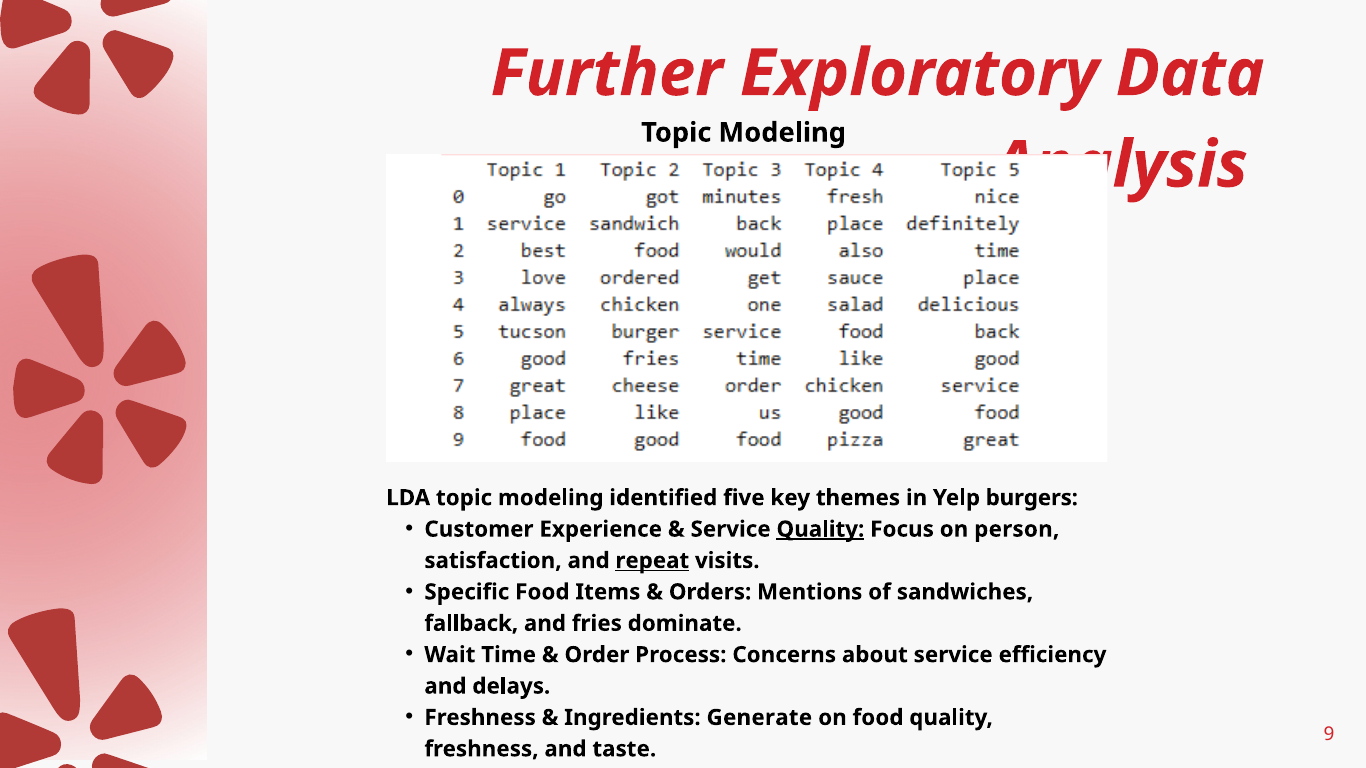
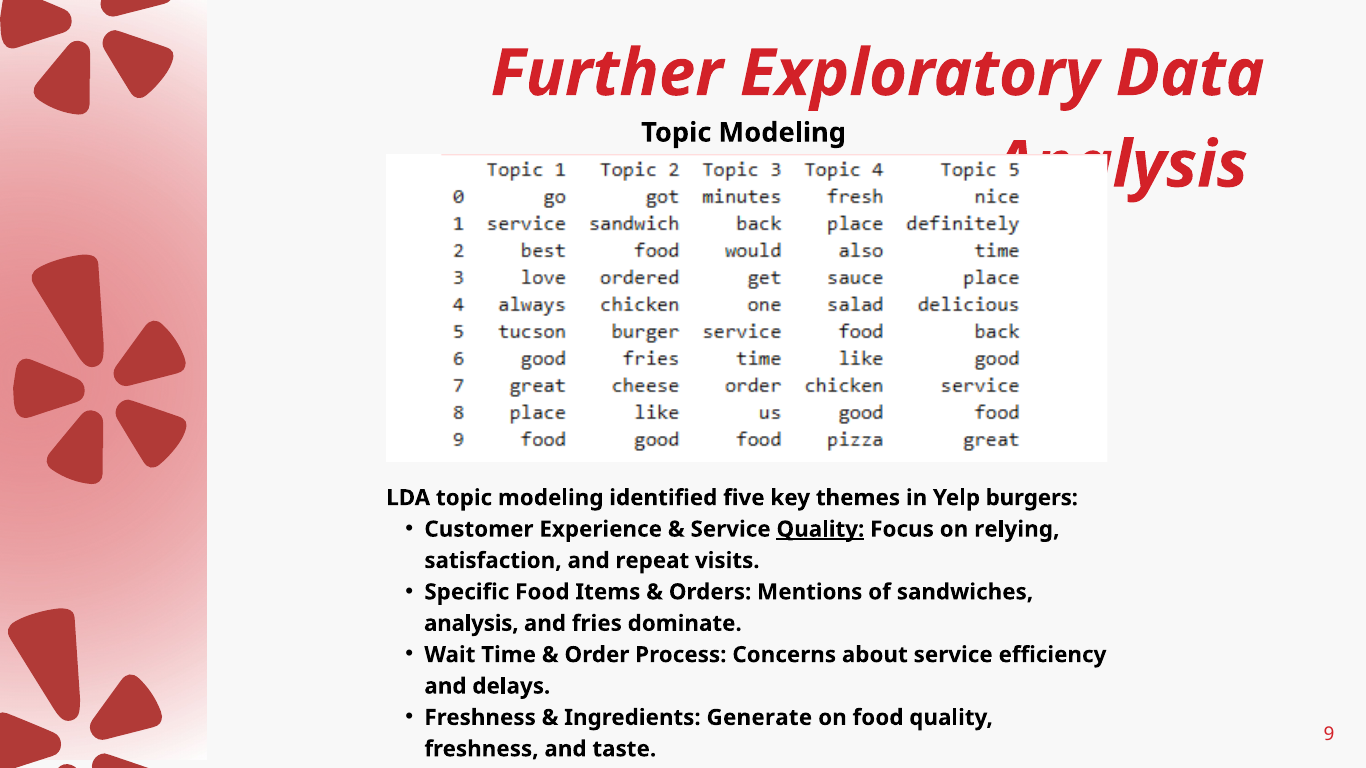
person: person -> relying
repeat at (652, 561) underline: present -> none
fallback at (471, 624): fallback -> analysis
